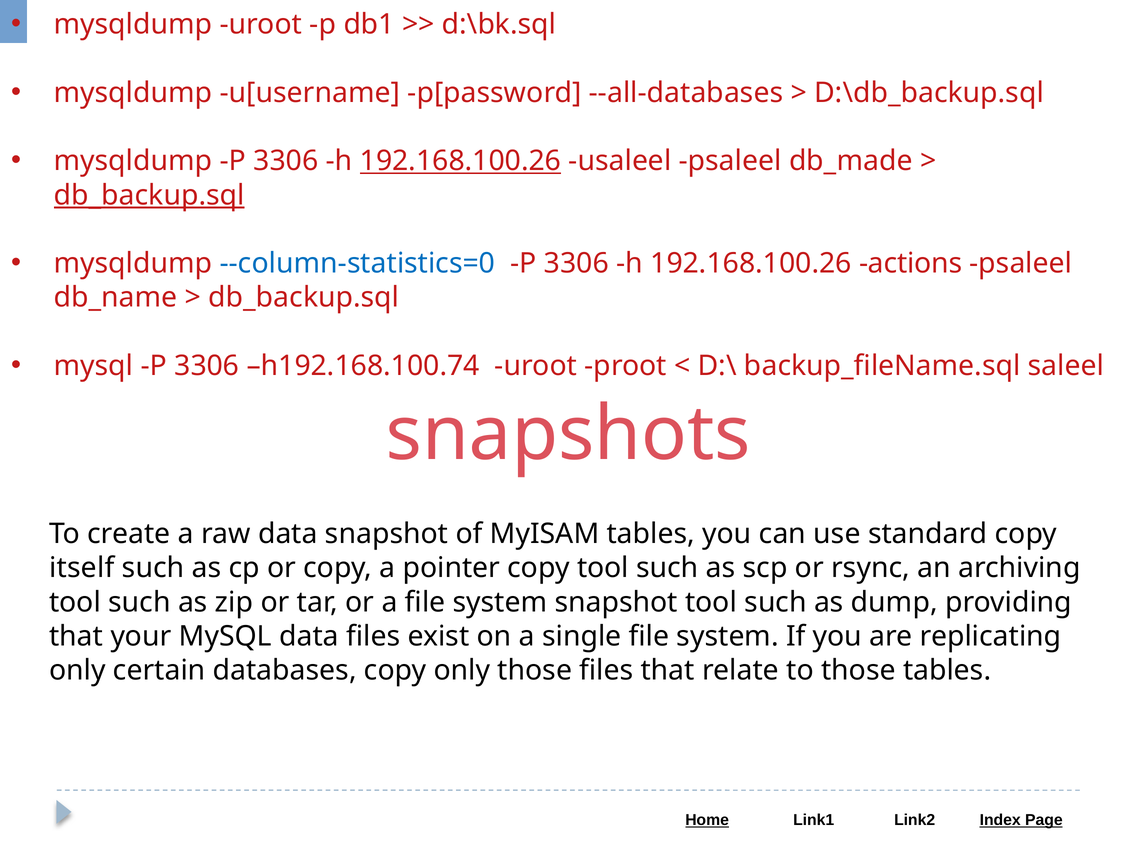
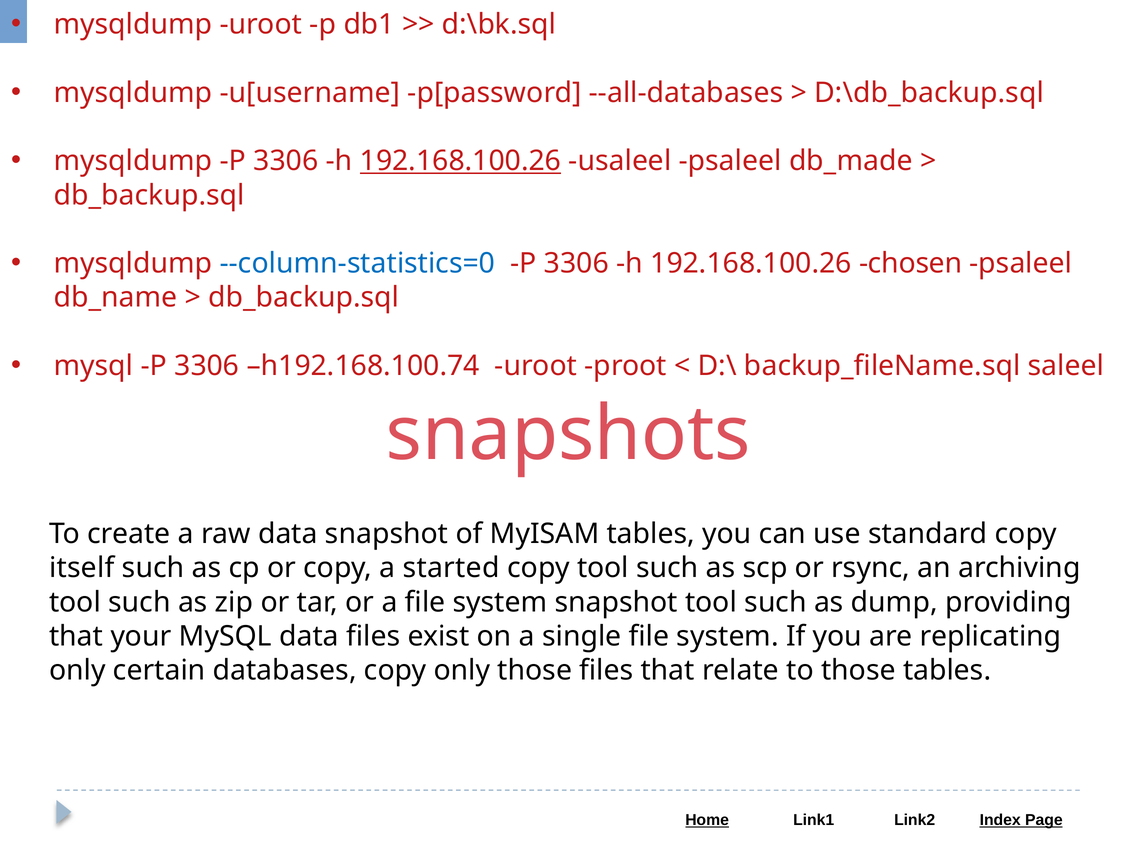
db_backup.sql at (149, 195) underline: present -> none
actions: actions -> chosen
pointer: pointer -> started
